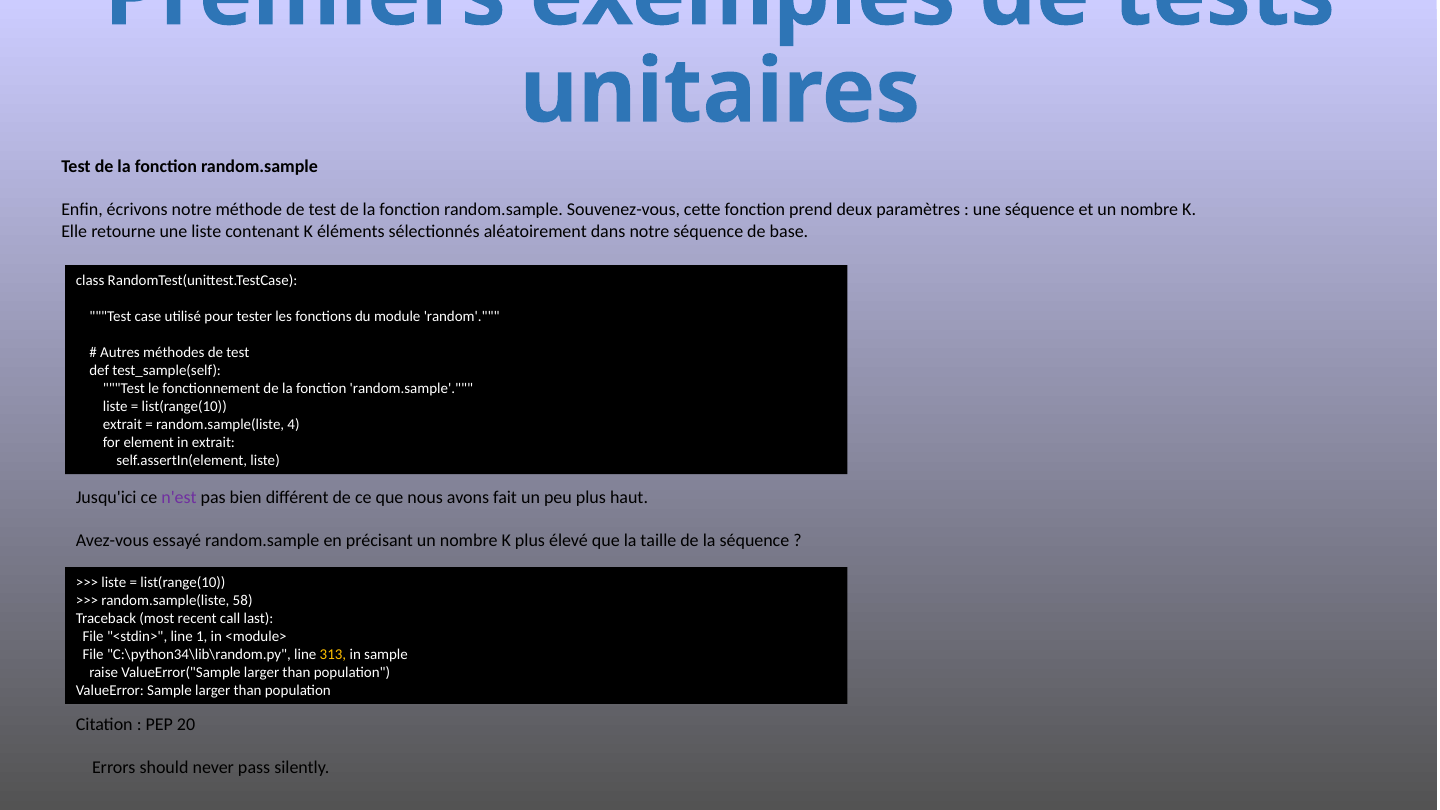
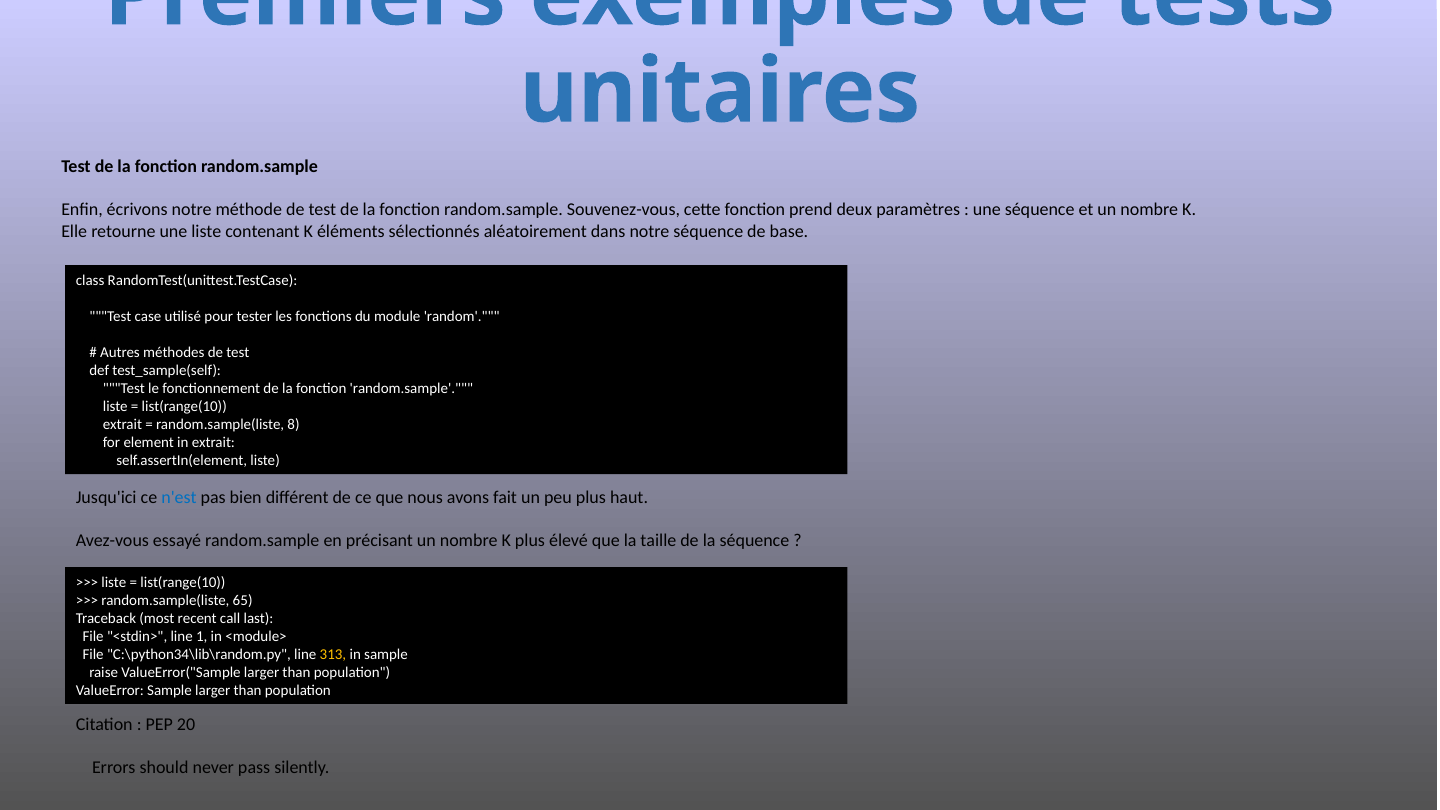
4: 4 -> 8
n'est colour: purple -> blue
58: 58 -> 65
